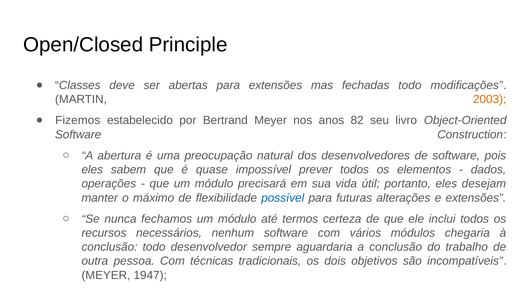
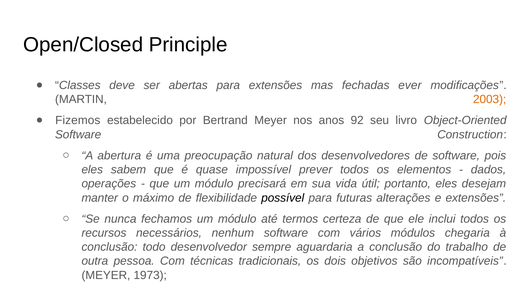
fechadas todo: todo -> ever
82: 82 -> 92
possível colour: blue -> black
1947: 1947 -> 1973
